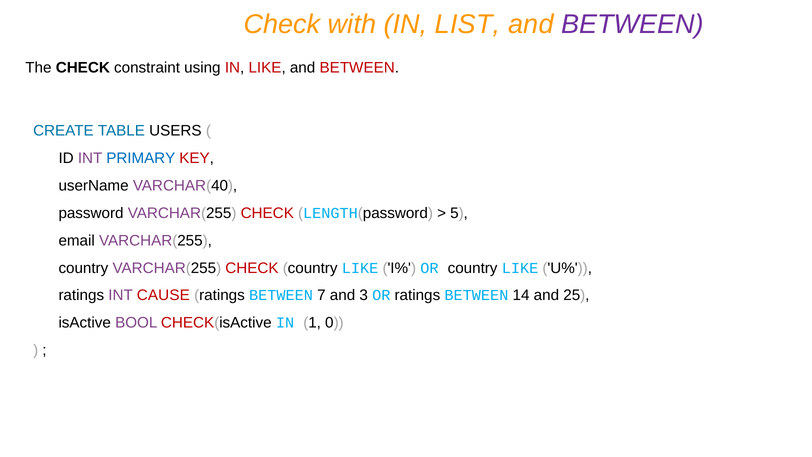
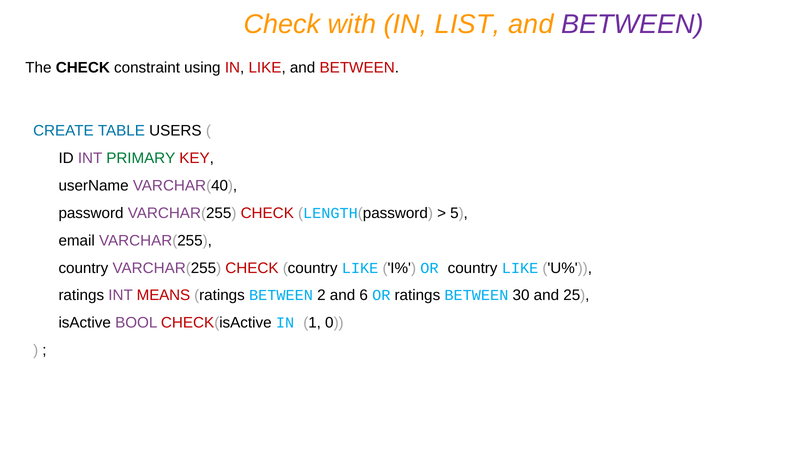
PRIMARY colour: blue -> green
CAUSE: CAUSE -> MEANS
7: 7 -> 2
3: 3 -> 6
14: 14 -> 30
